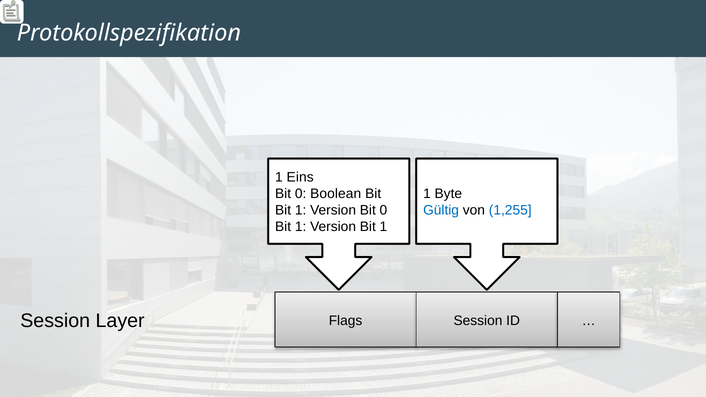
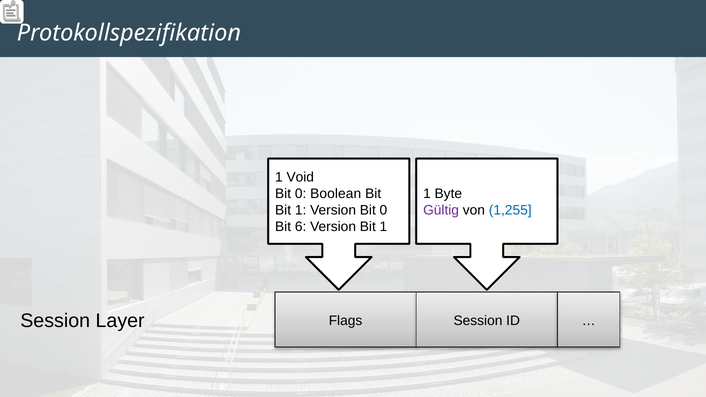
Eins: Eins -> Void
Gültig colour: blue -> purple
1 at (301, 227): 1 -> 6
